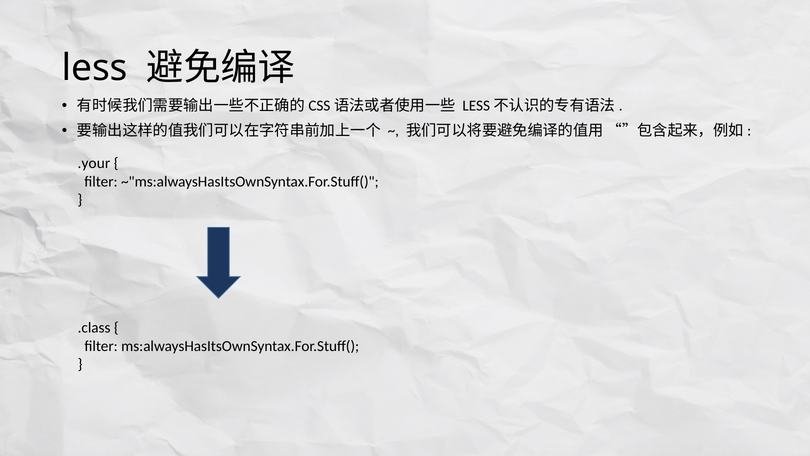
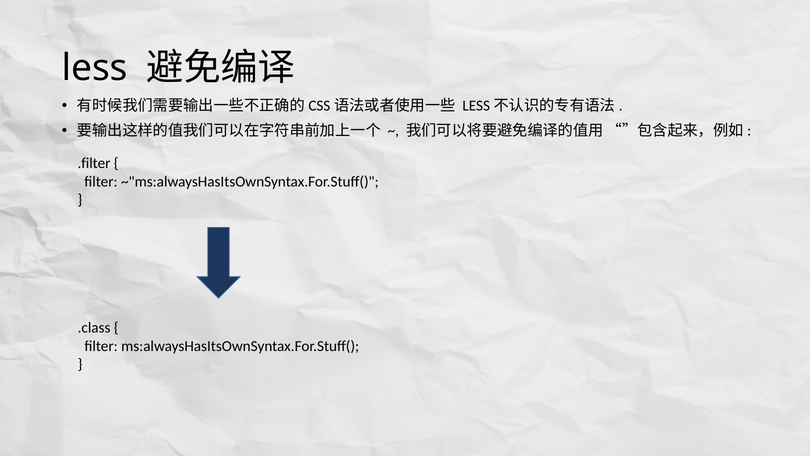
.your: .your -> .filter
